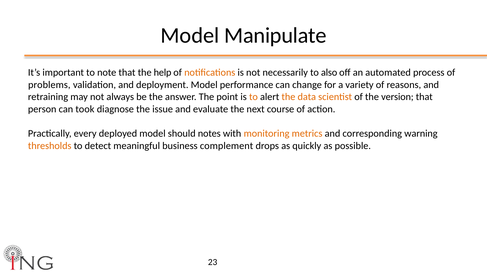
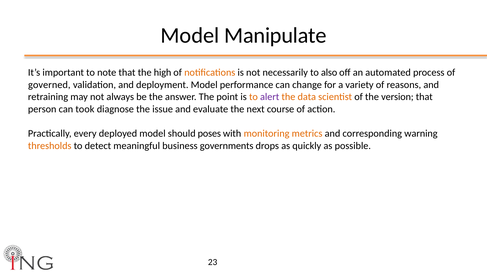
help: help -> high
problems: problems -> governed
alert colour: black -> purple
notes: notes -> poses
complement: complement -> governments
